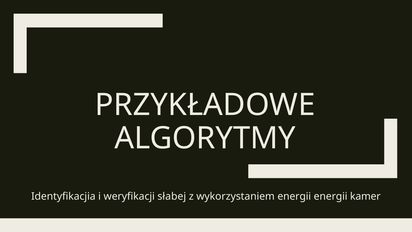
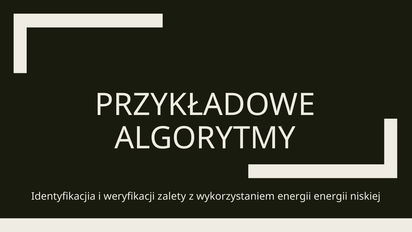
słabej: słabej -> zalety
kamer: kamer -> niskiej
